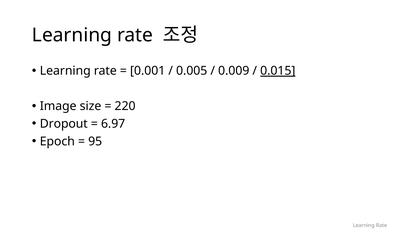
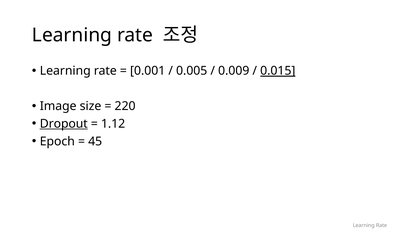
Dropout underline: none -> present
6.97: 6.97 -> 1.12
95: 95 -> 45
